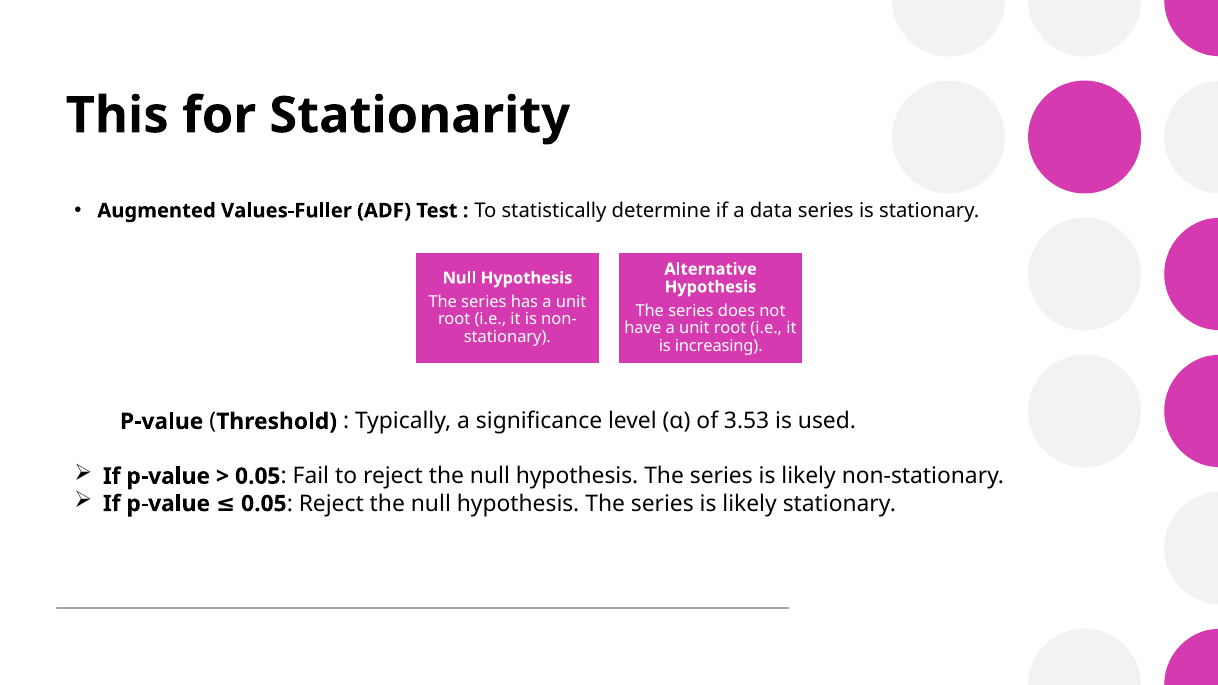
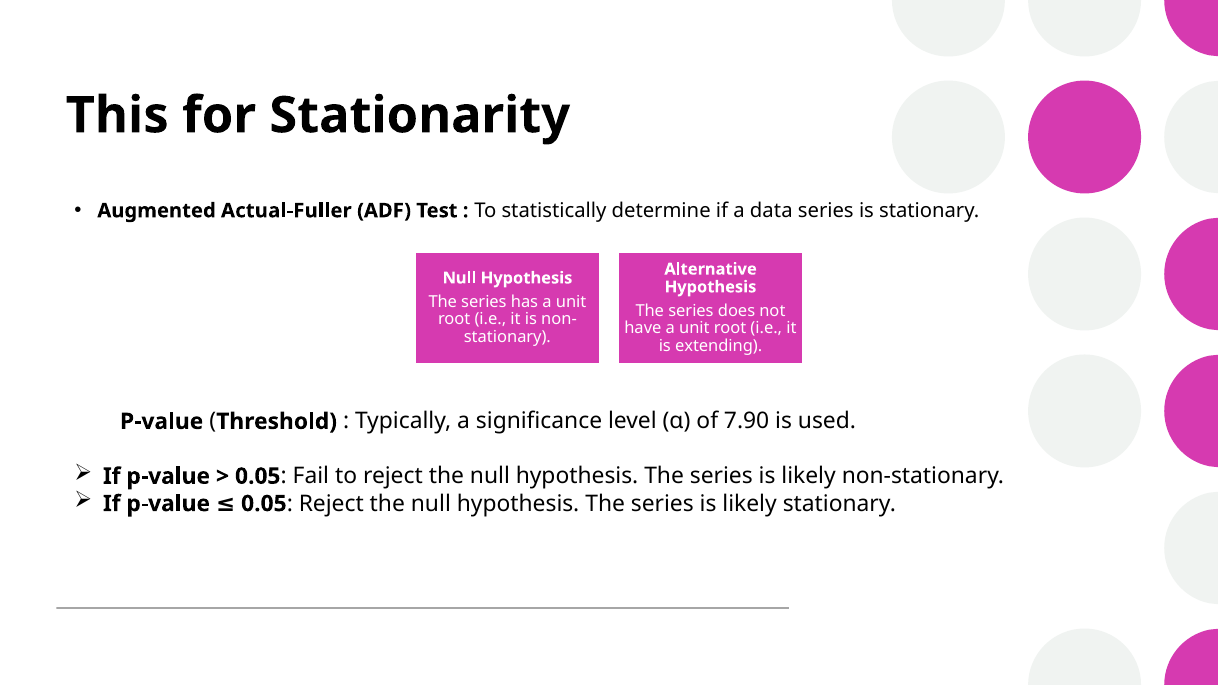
Values-Fuller: Values-Fuller -> Actual-Fuller
increasing: increasing -> extending
3.53: 3.53 -> 7.90
